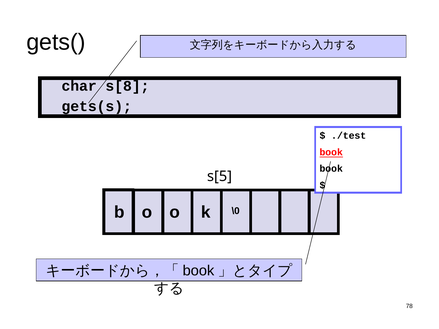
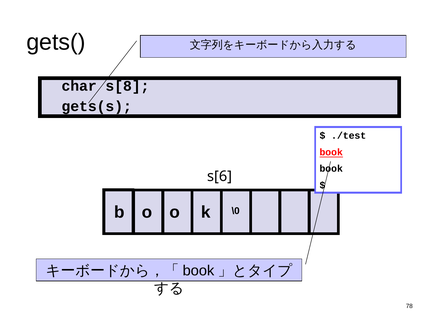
s[5: s[5 -> s[6
